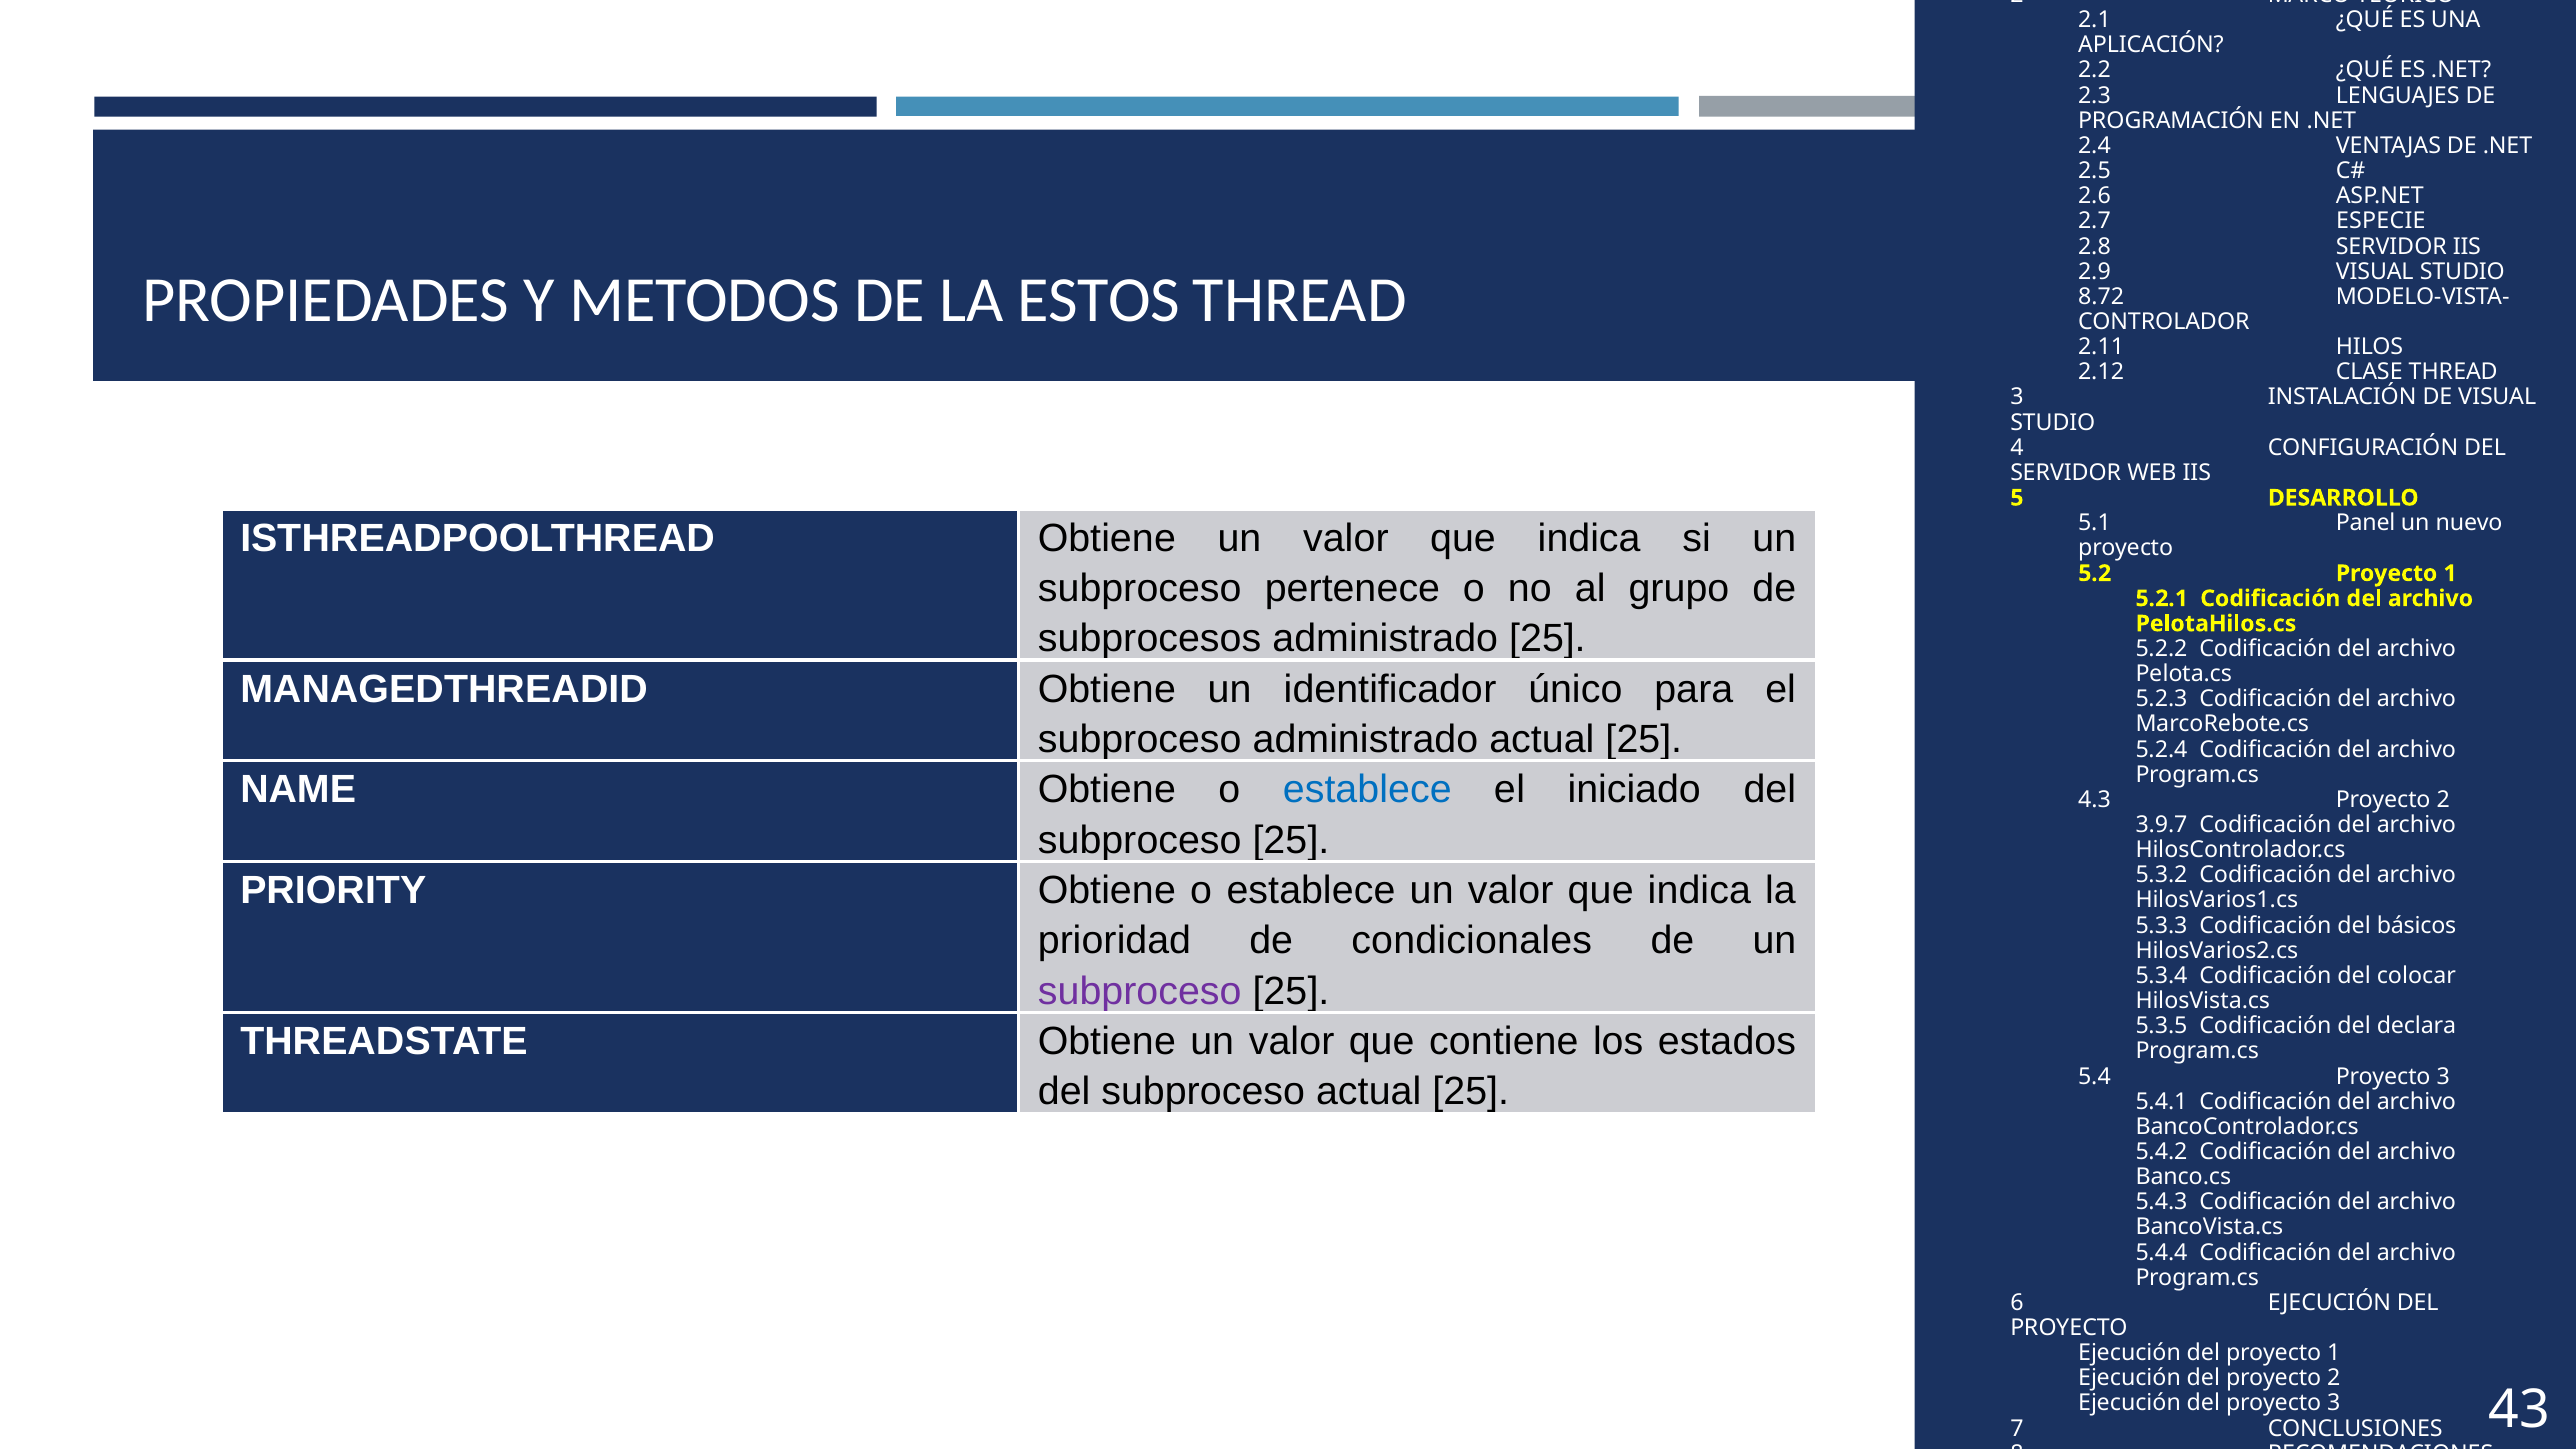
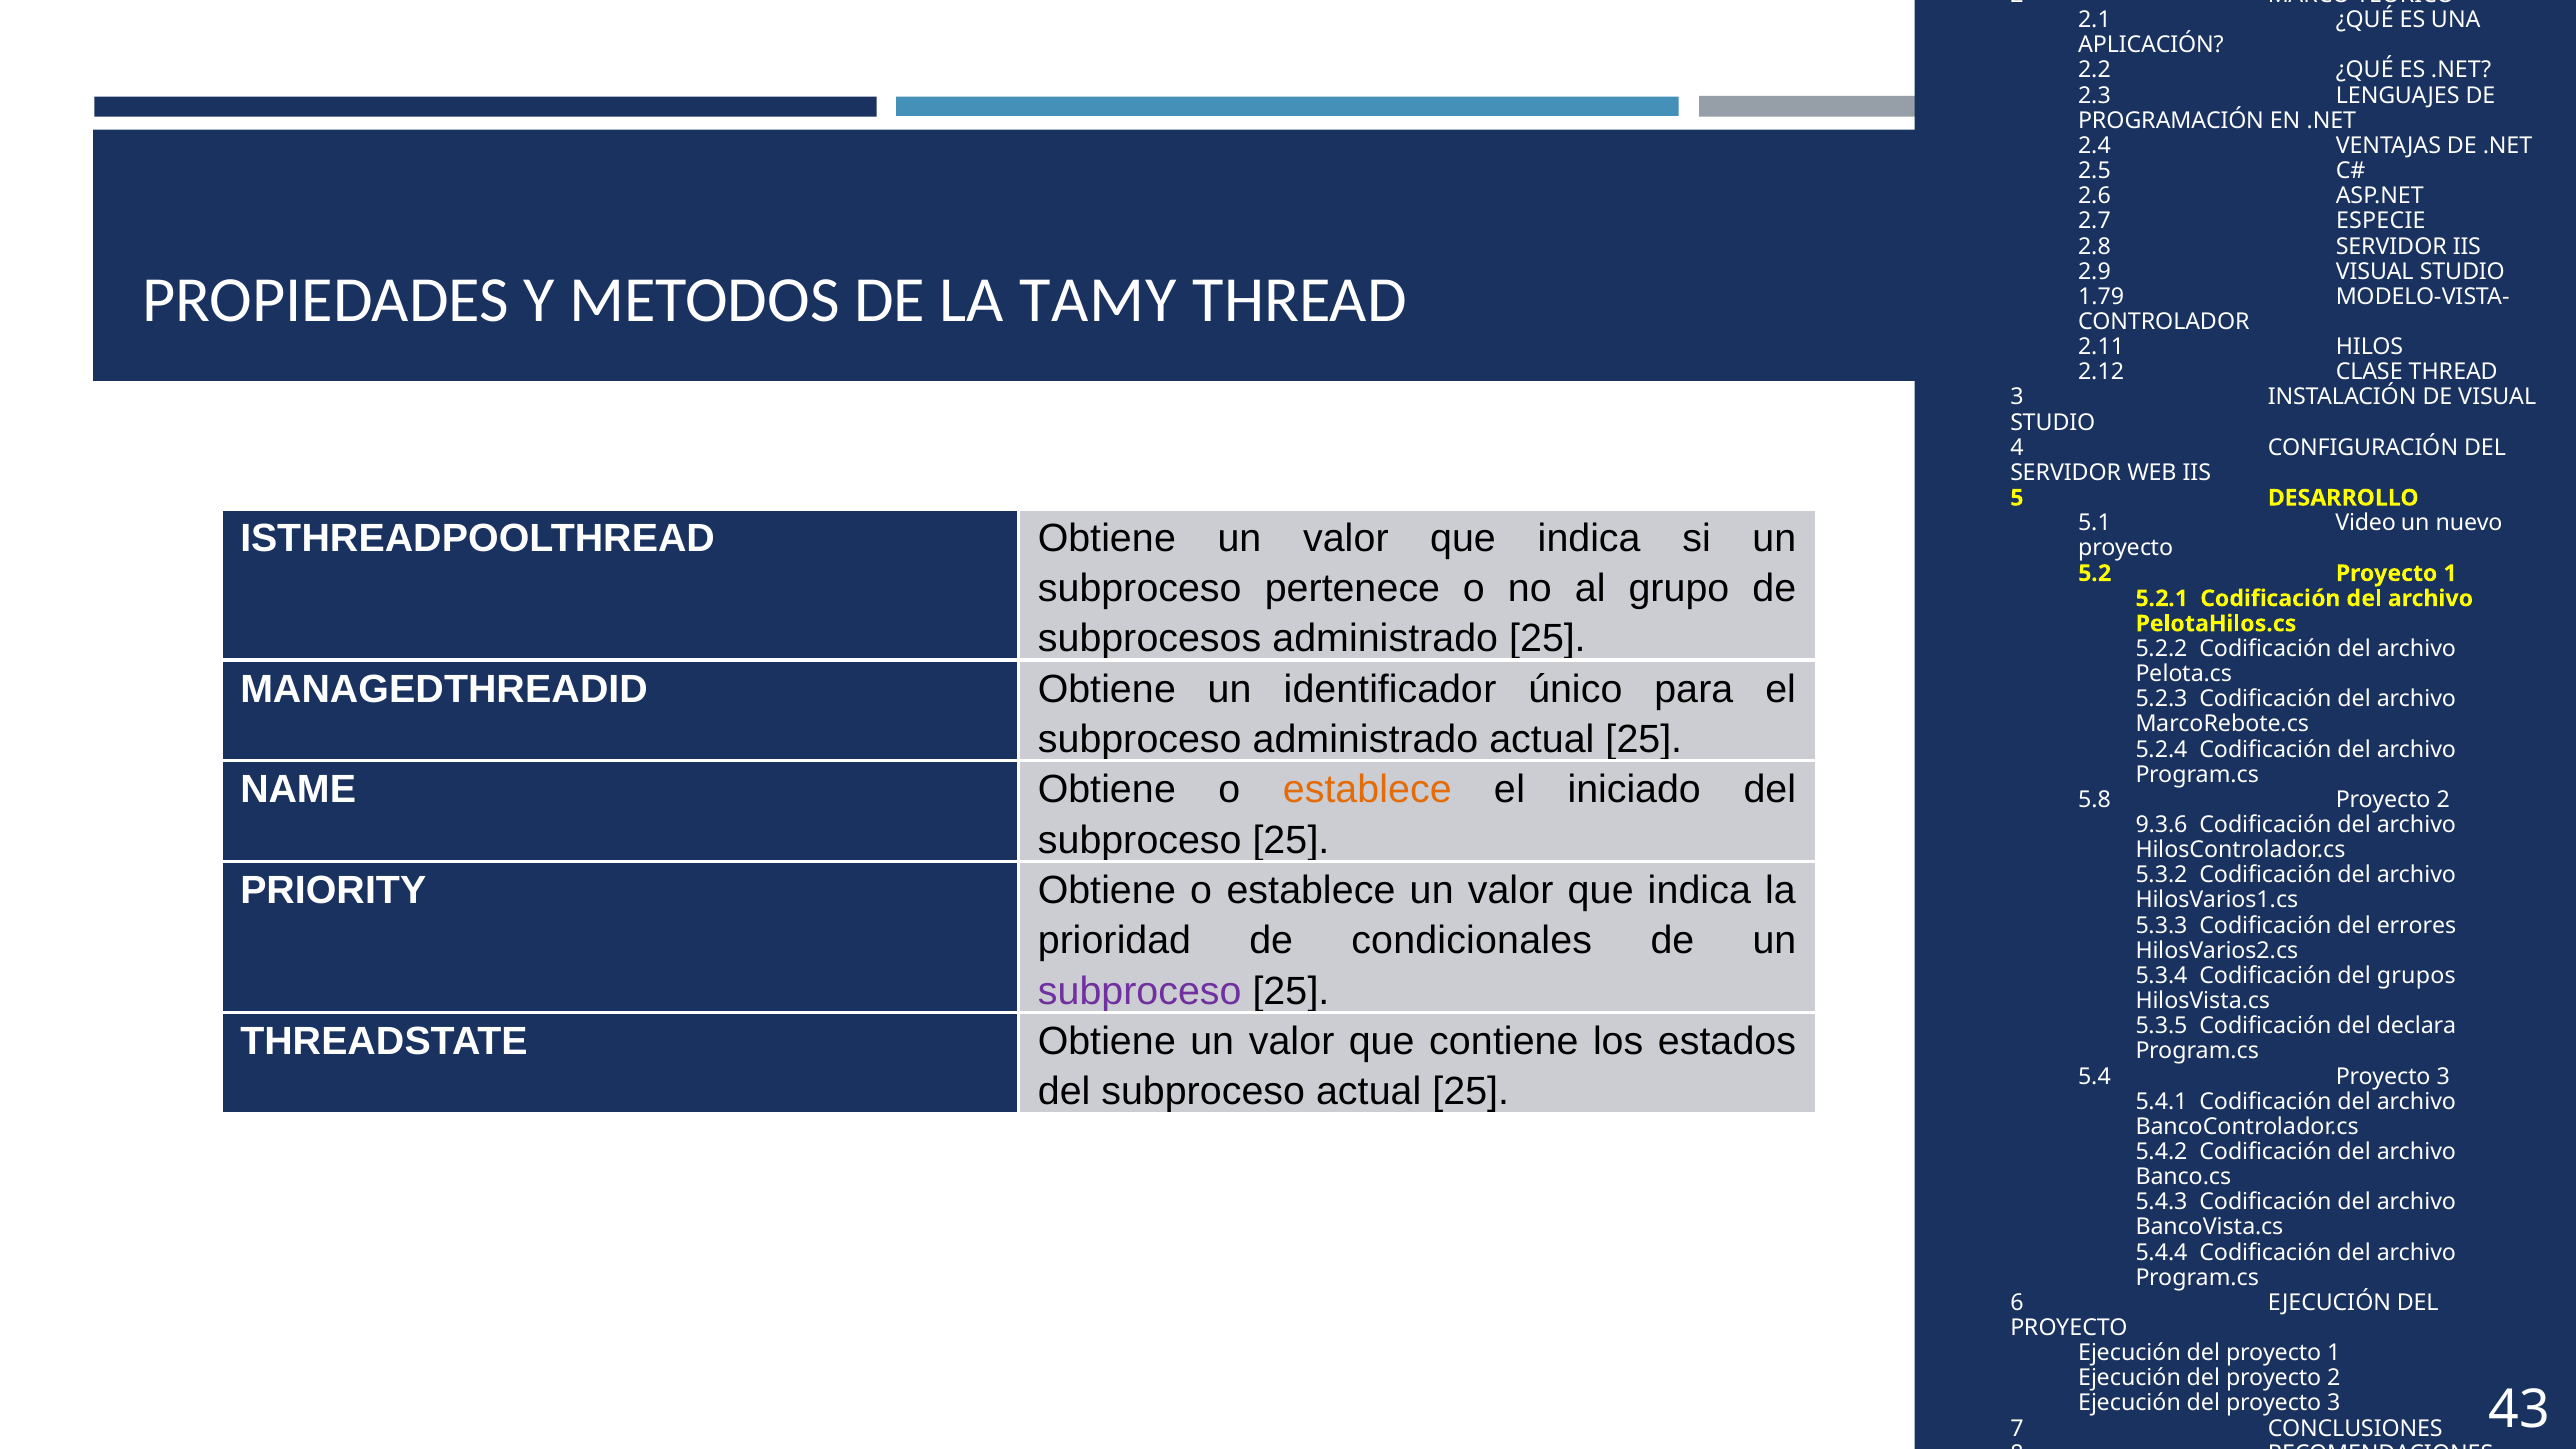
ESTOS: ESTOS -> TAMY
8.72: 8.72 -> 1.79
Panel: Panel -> Video
establece at (1367, 790) colour: blue -> orange
4.3: 4.3 -> 5.8
3.9.7: 3.9.7 -> 9.3.6
básicos: básicos -> errores
colocar: colocar -> grupos
